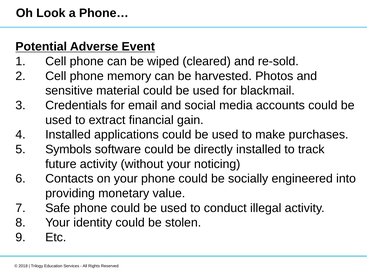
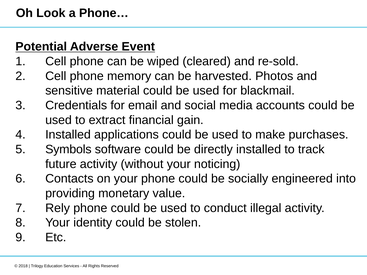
Safe: Safe -> Rely
